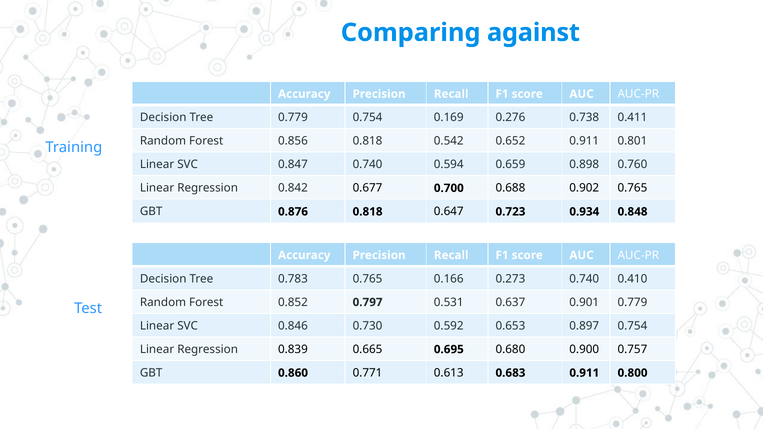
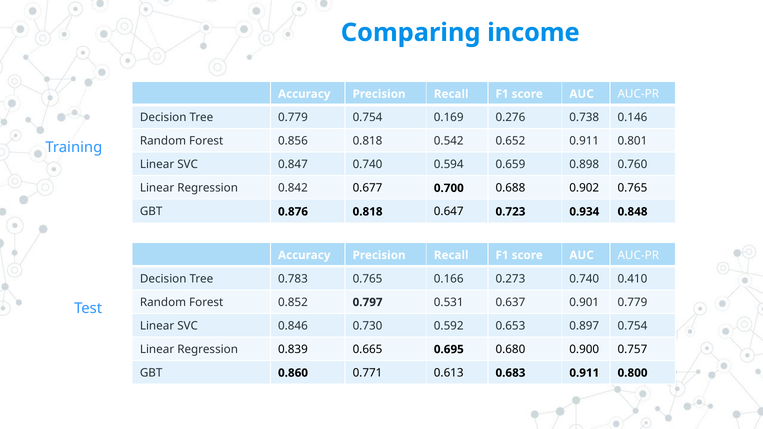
against: against -> income
0.411: 0.411 -> 0.146
